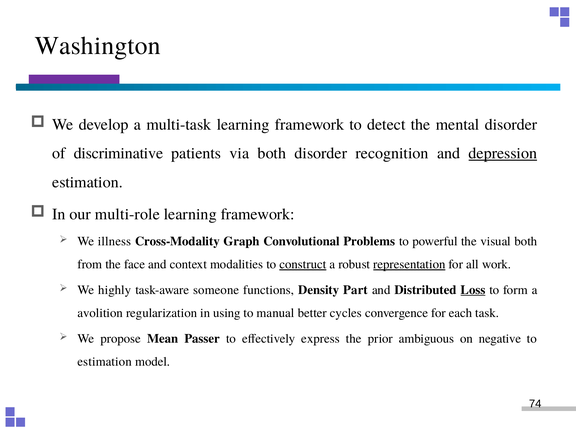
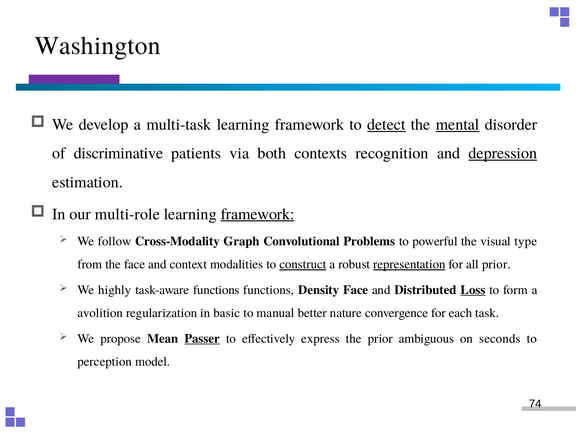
detect underline: none -> present
mental underline: none -> present
both disorder: disorder -> contexts
framework at (258, 214) underline: none -> present
illness: illness -> follow
visual both: both -> type
all work: work -> prior
task-aware someone: someone -> functions
Density Part: Part -> Face
using: using -> basic
cycles: cycles -> nature
Passer underline: none -> present
negative: negative -> seconds
estimation at (105, 362): estimation -> perception
